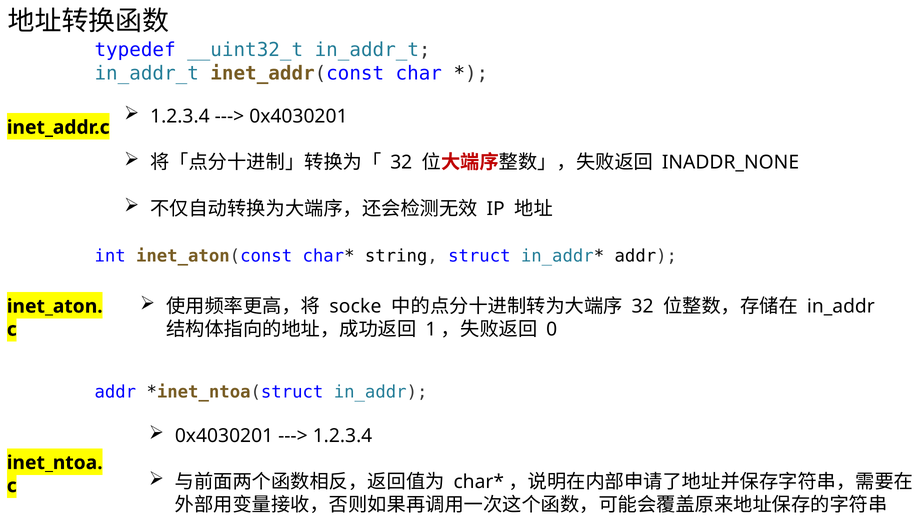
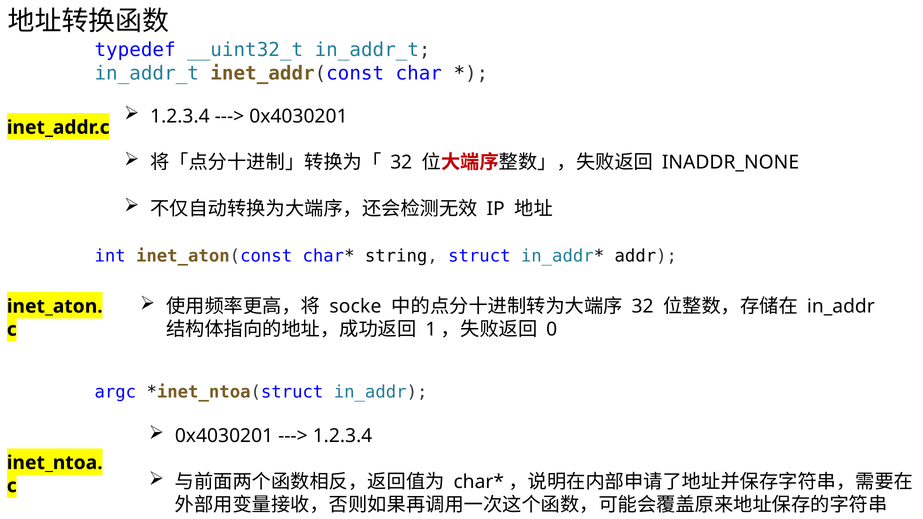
addr at (115, 392): addr -> argc
